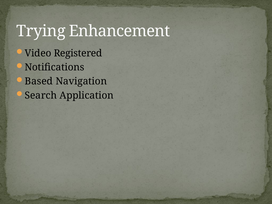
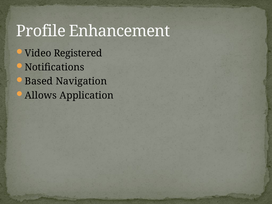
Trying: Trying -> Profile
Search: Search -> Allows
